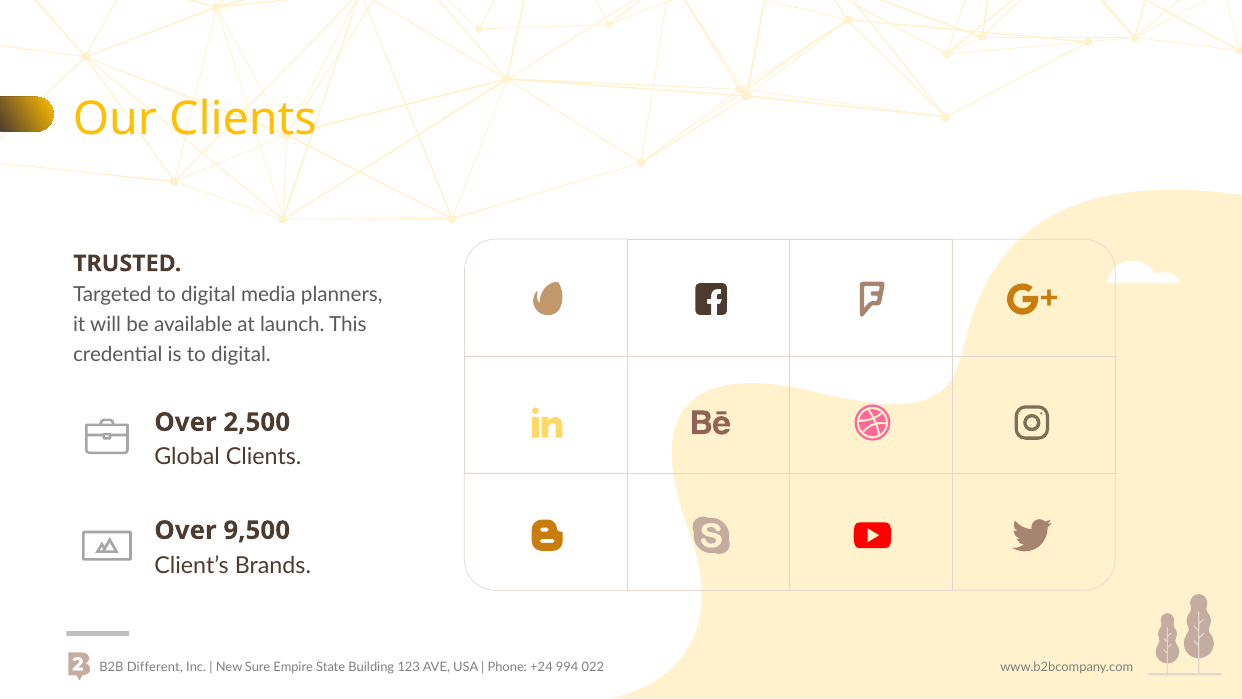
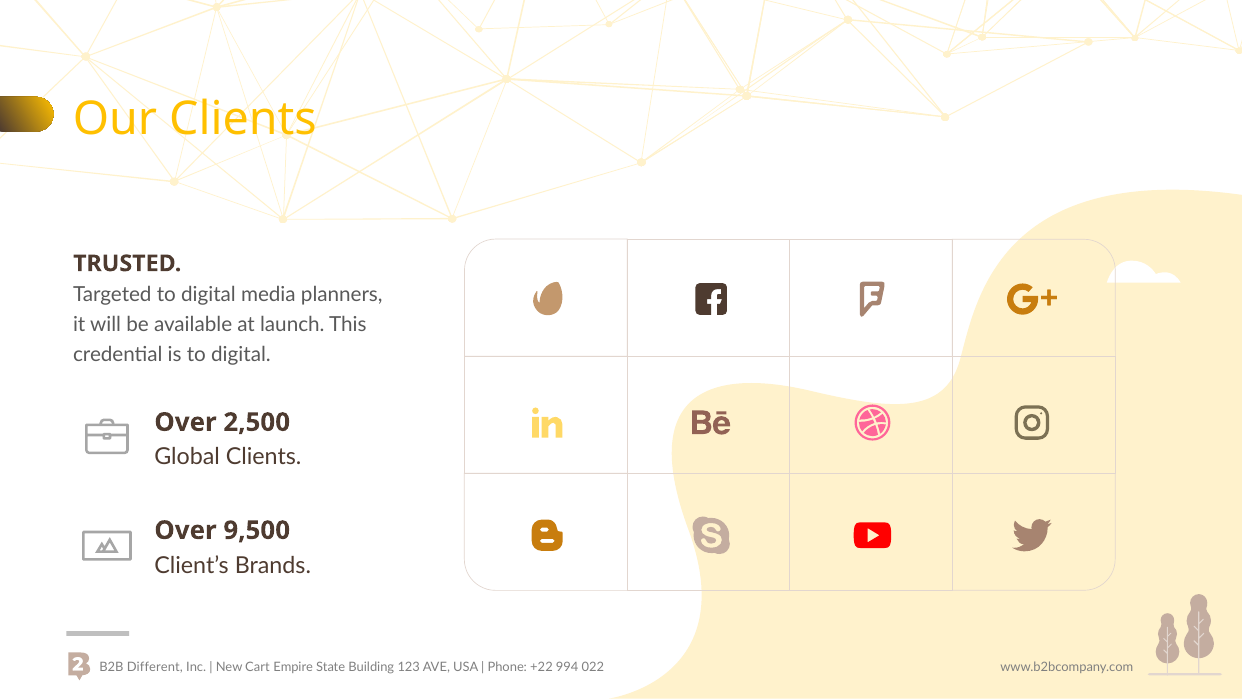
Sure: Sure -> Cart
+24: +24 -> +22
